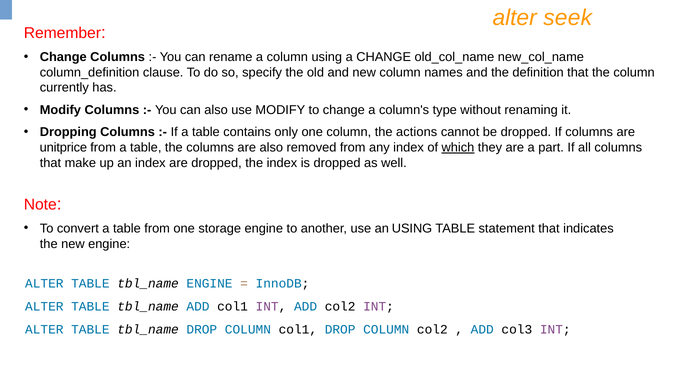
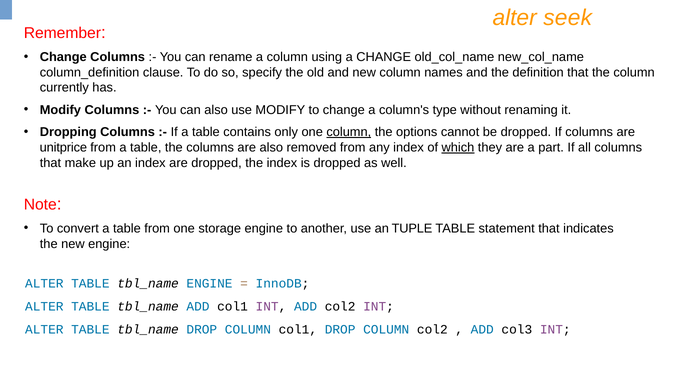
column at (349, 132) underline: none -> present
actions: actions -> options
an USING: USING -> TUPLE
